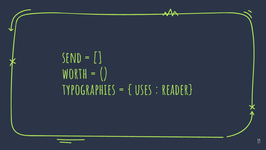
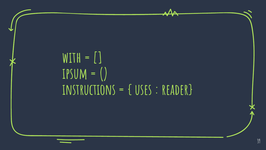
send: send -> with
worth: worth -> ipsum
typographies: typographies -> instructions
